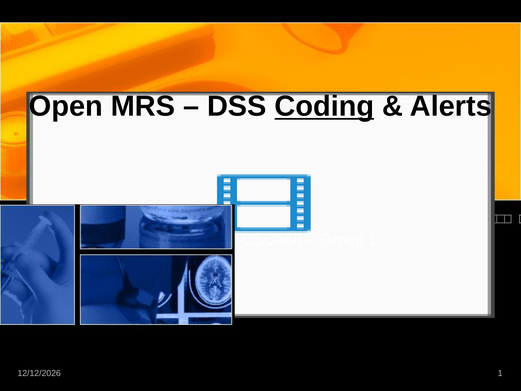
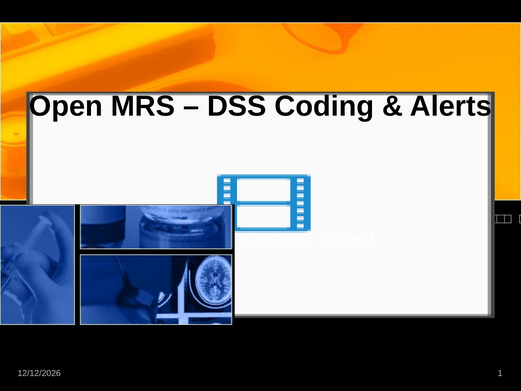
Coding underline: present -> none
